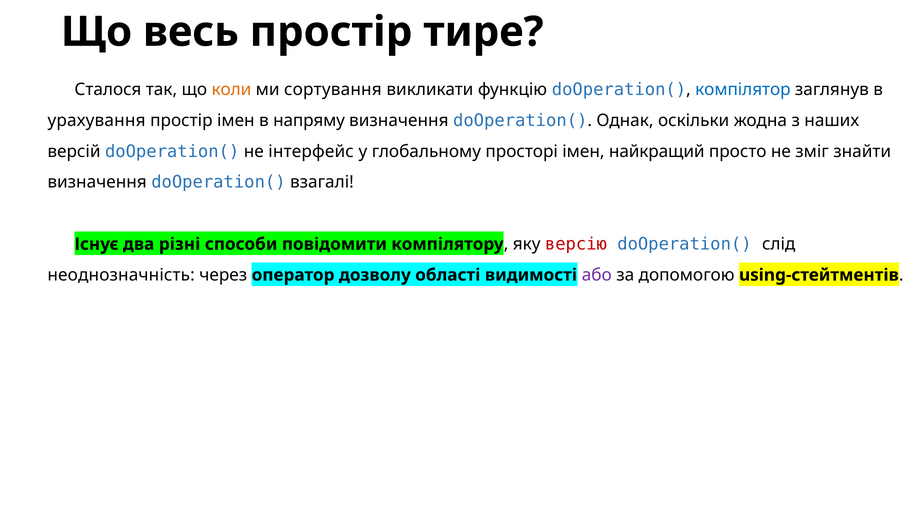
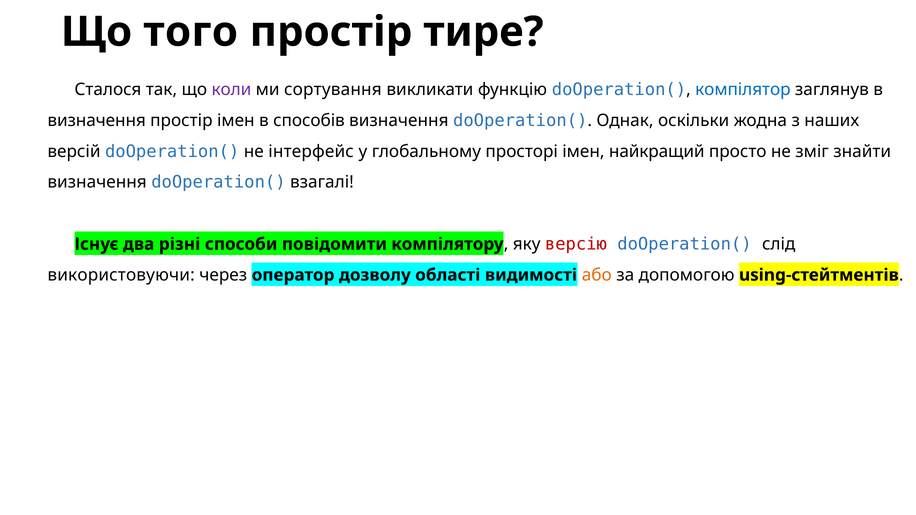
весь: весь -> того
коли colour: orange -> purple
урахування at (97, 121): урахування -> визначення
напряму: напряму -> способів
неоднозначність: неоднозначність -> використовуючи
або colour: purple -> orange
